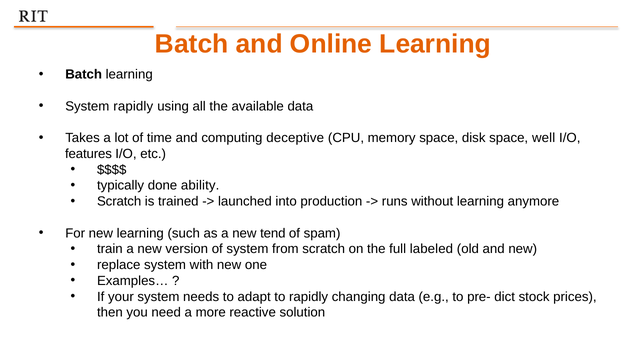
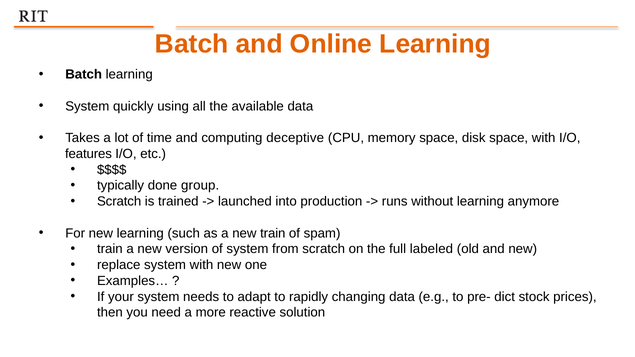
System rapidly: rapidly -> quickly
space well: well -> with
ability: ability -> group
new tend: tend -> train
